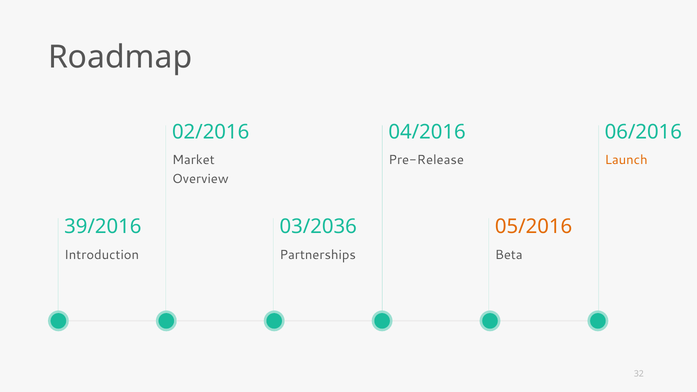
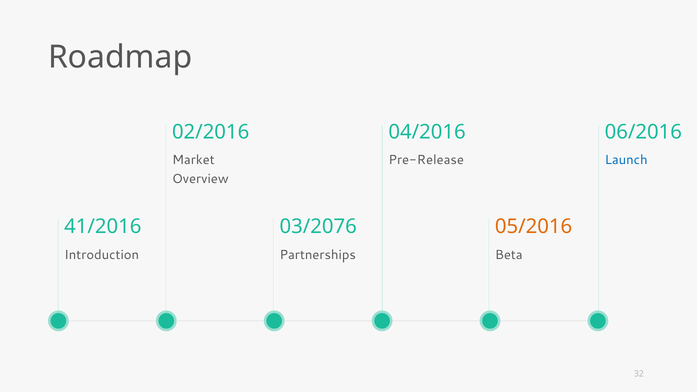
Launch colour: orange -> blue
39/2016: 39/2016 -> 41/2016
03/2036: 03/2036 -> 03/2076
